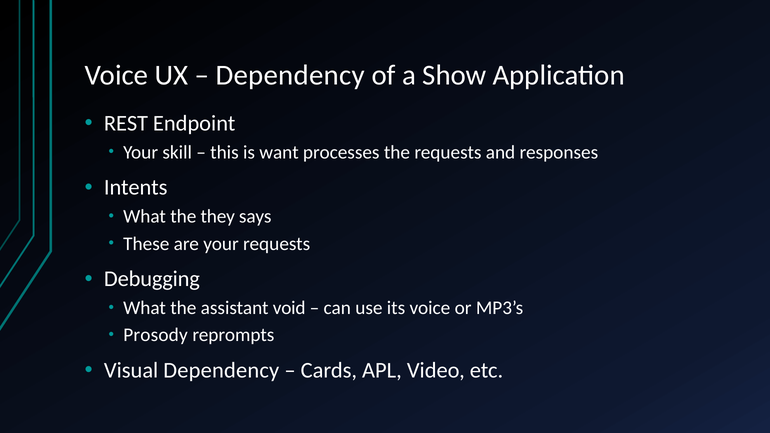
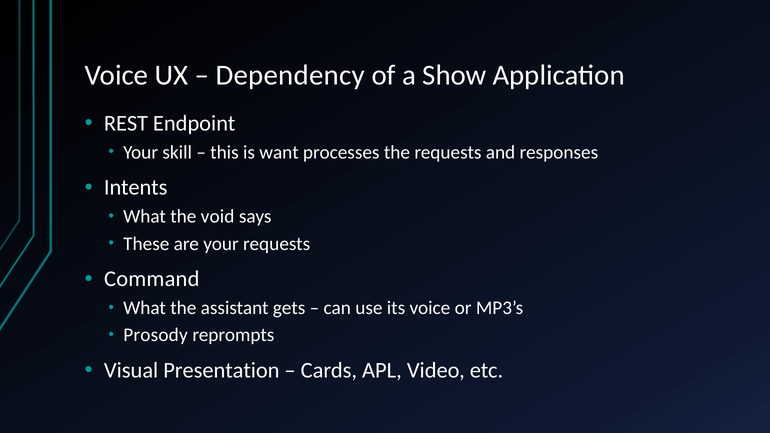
they: they -> void
Debugging: Debugging -> Command
void: void -> gets
Visual Dependency: Dependency -> Presentation
